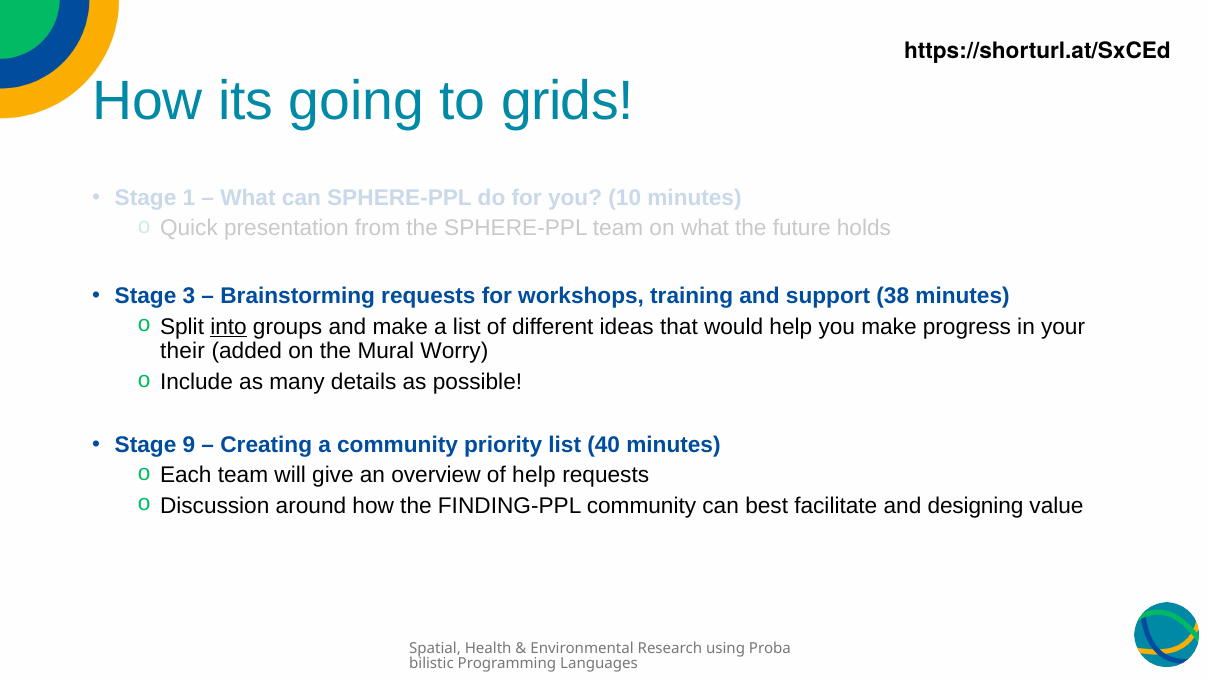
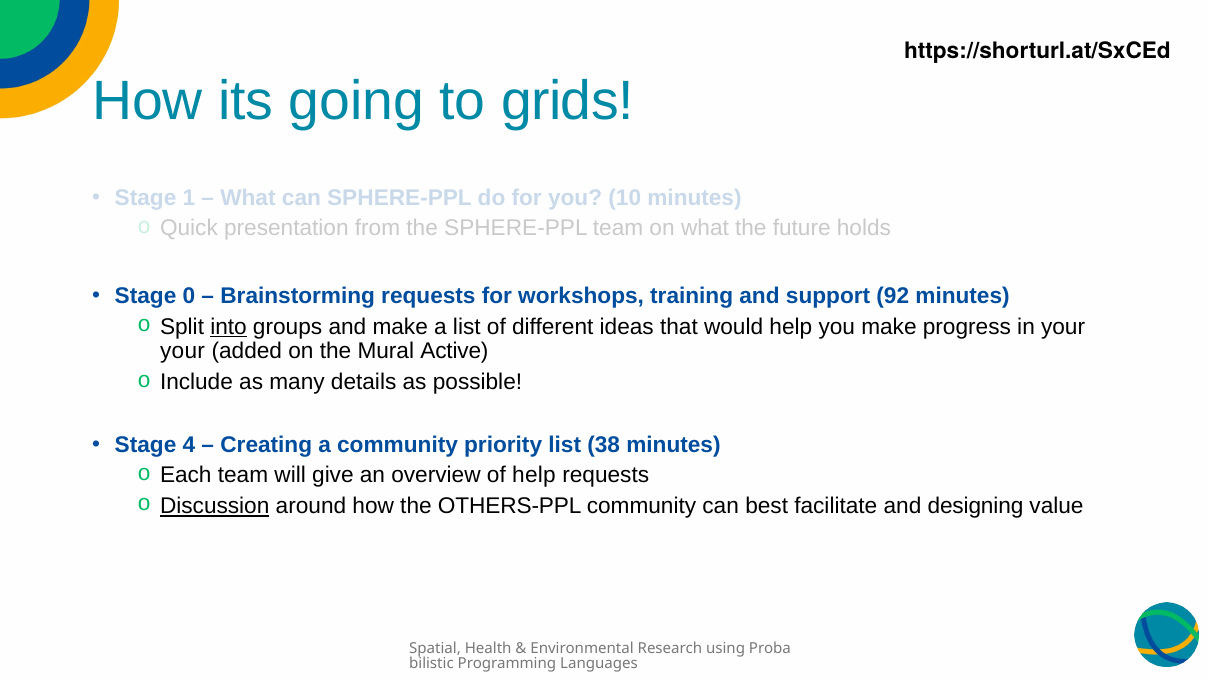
3: 3 -> 0
38: 38 -> 92
their at (183, 351): their -> your
Worry: Worry -> Active
9: 9 -> 4
40: 40 -> 38
Discussion underline: none -> present
FINDING-PPL: FINDING-PPL -> OTHERS-PPL
